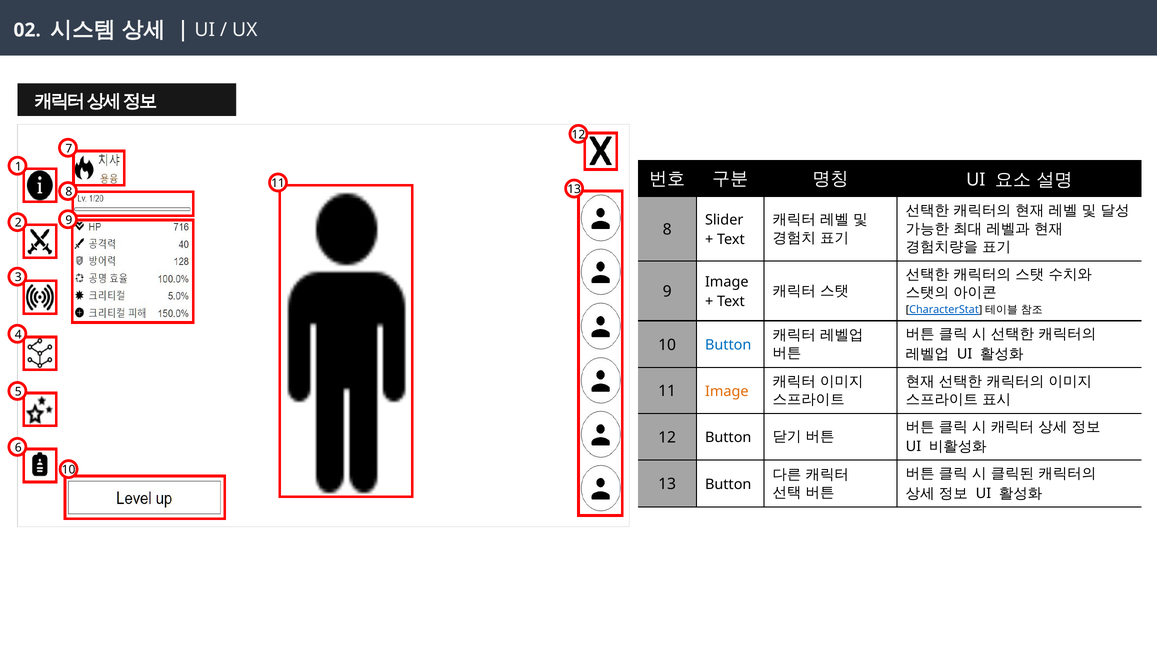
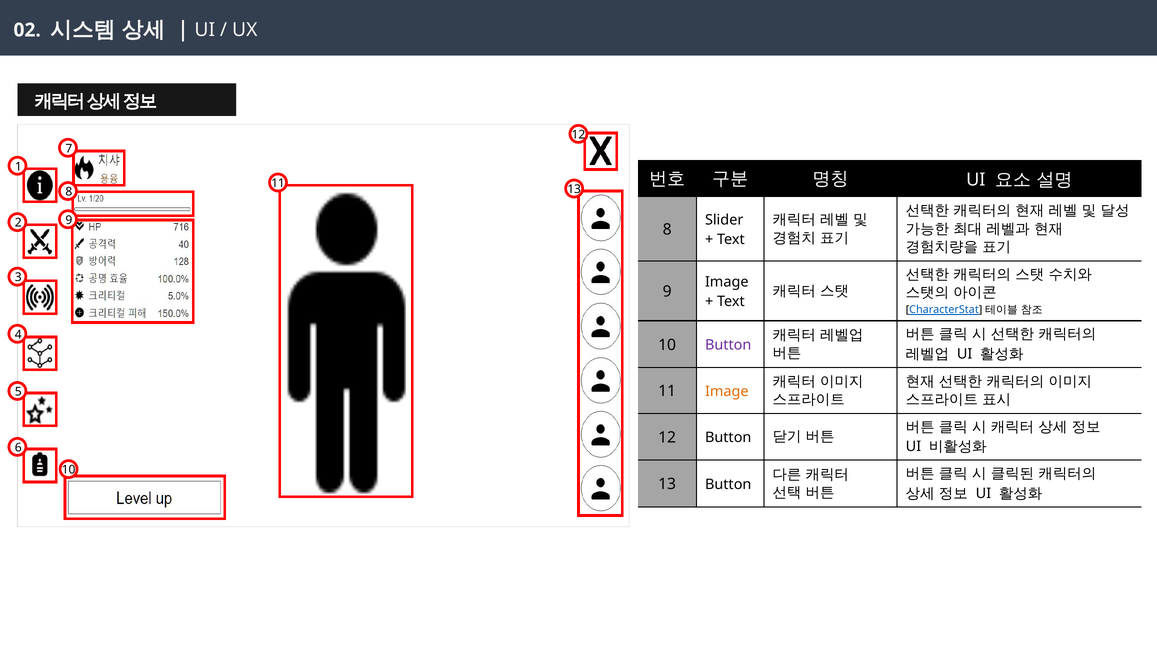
Button at (728, 345) colour: blue -> purple
